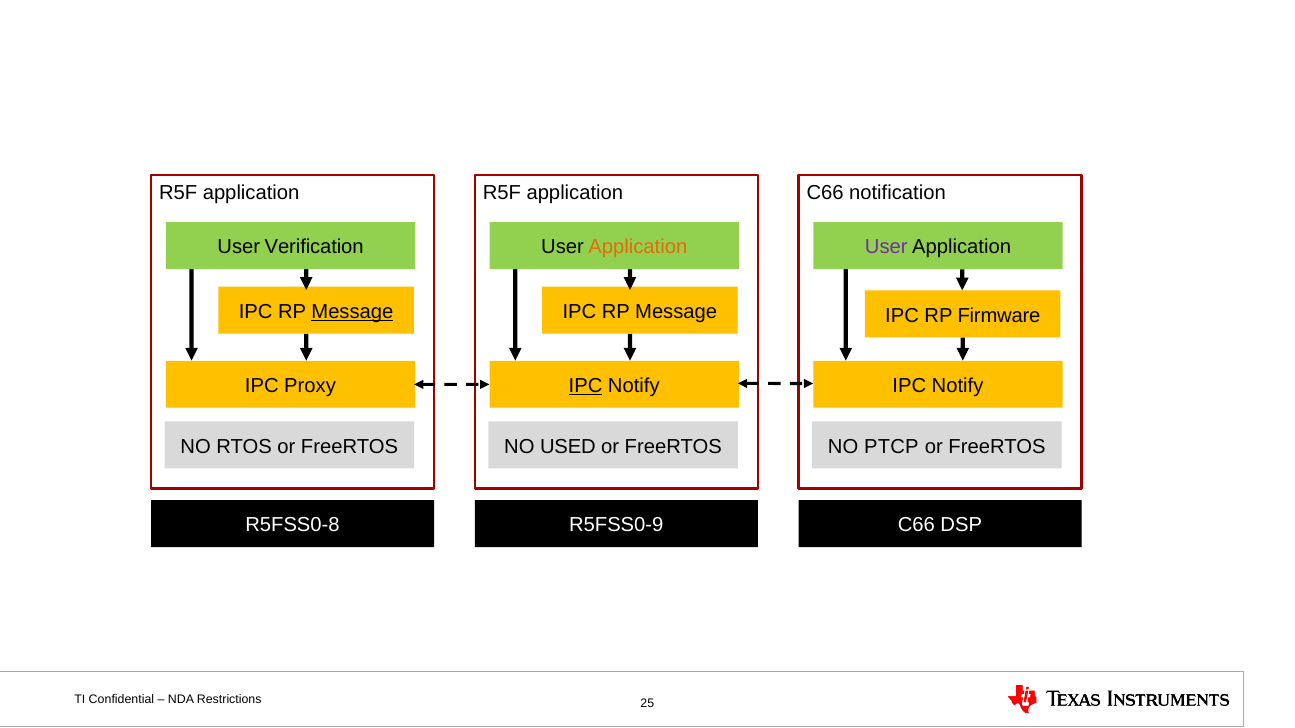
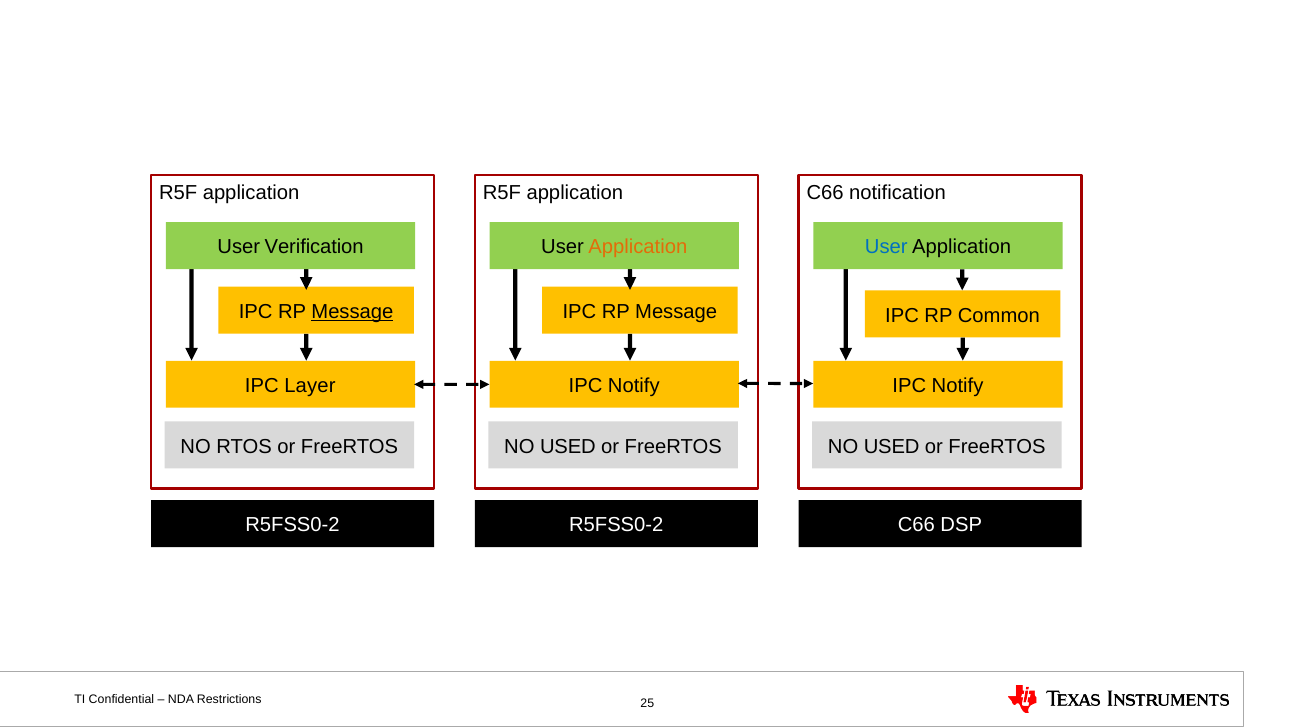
User at (886, 247) colour: purple -> blue
Firmware: Firmware -> Common
Proxy: Proxy -> Layer
IPC at (586, 386) underline: present -> none
PTCP at (891, 447): PTCP -> USED
R5FSS0-8 at (292, 525): R5FSS0-8 -> R5FSS0-2
R5FSS0-9 at (616, 525): R5FSS0-9 -> R5FSS0-2
